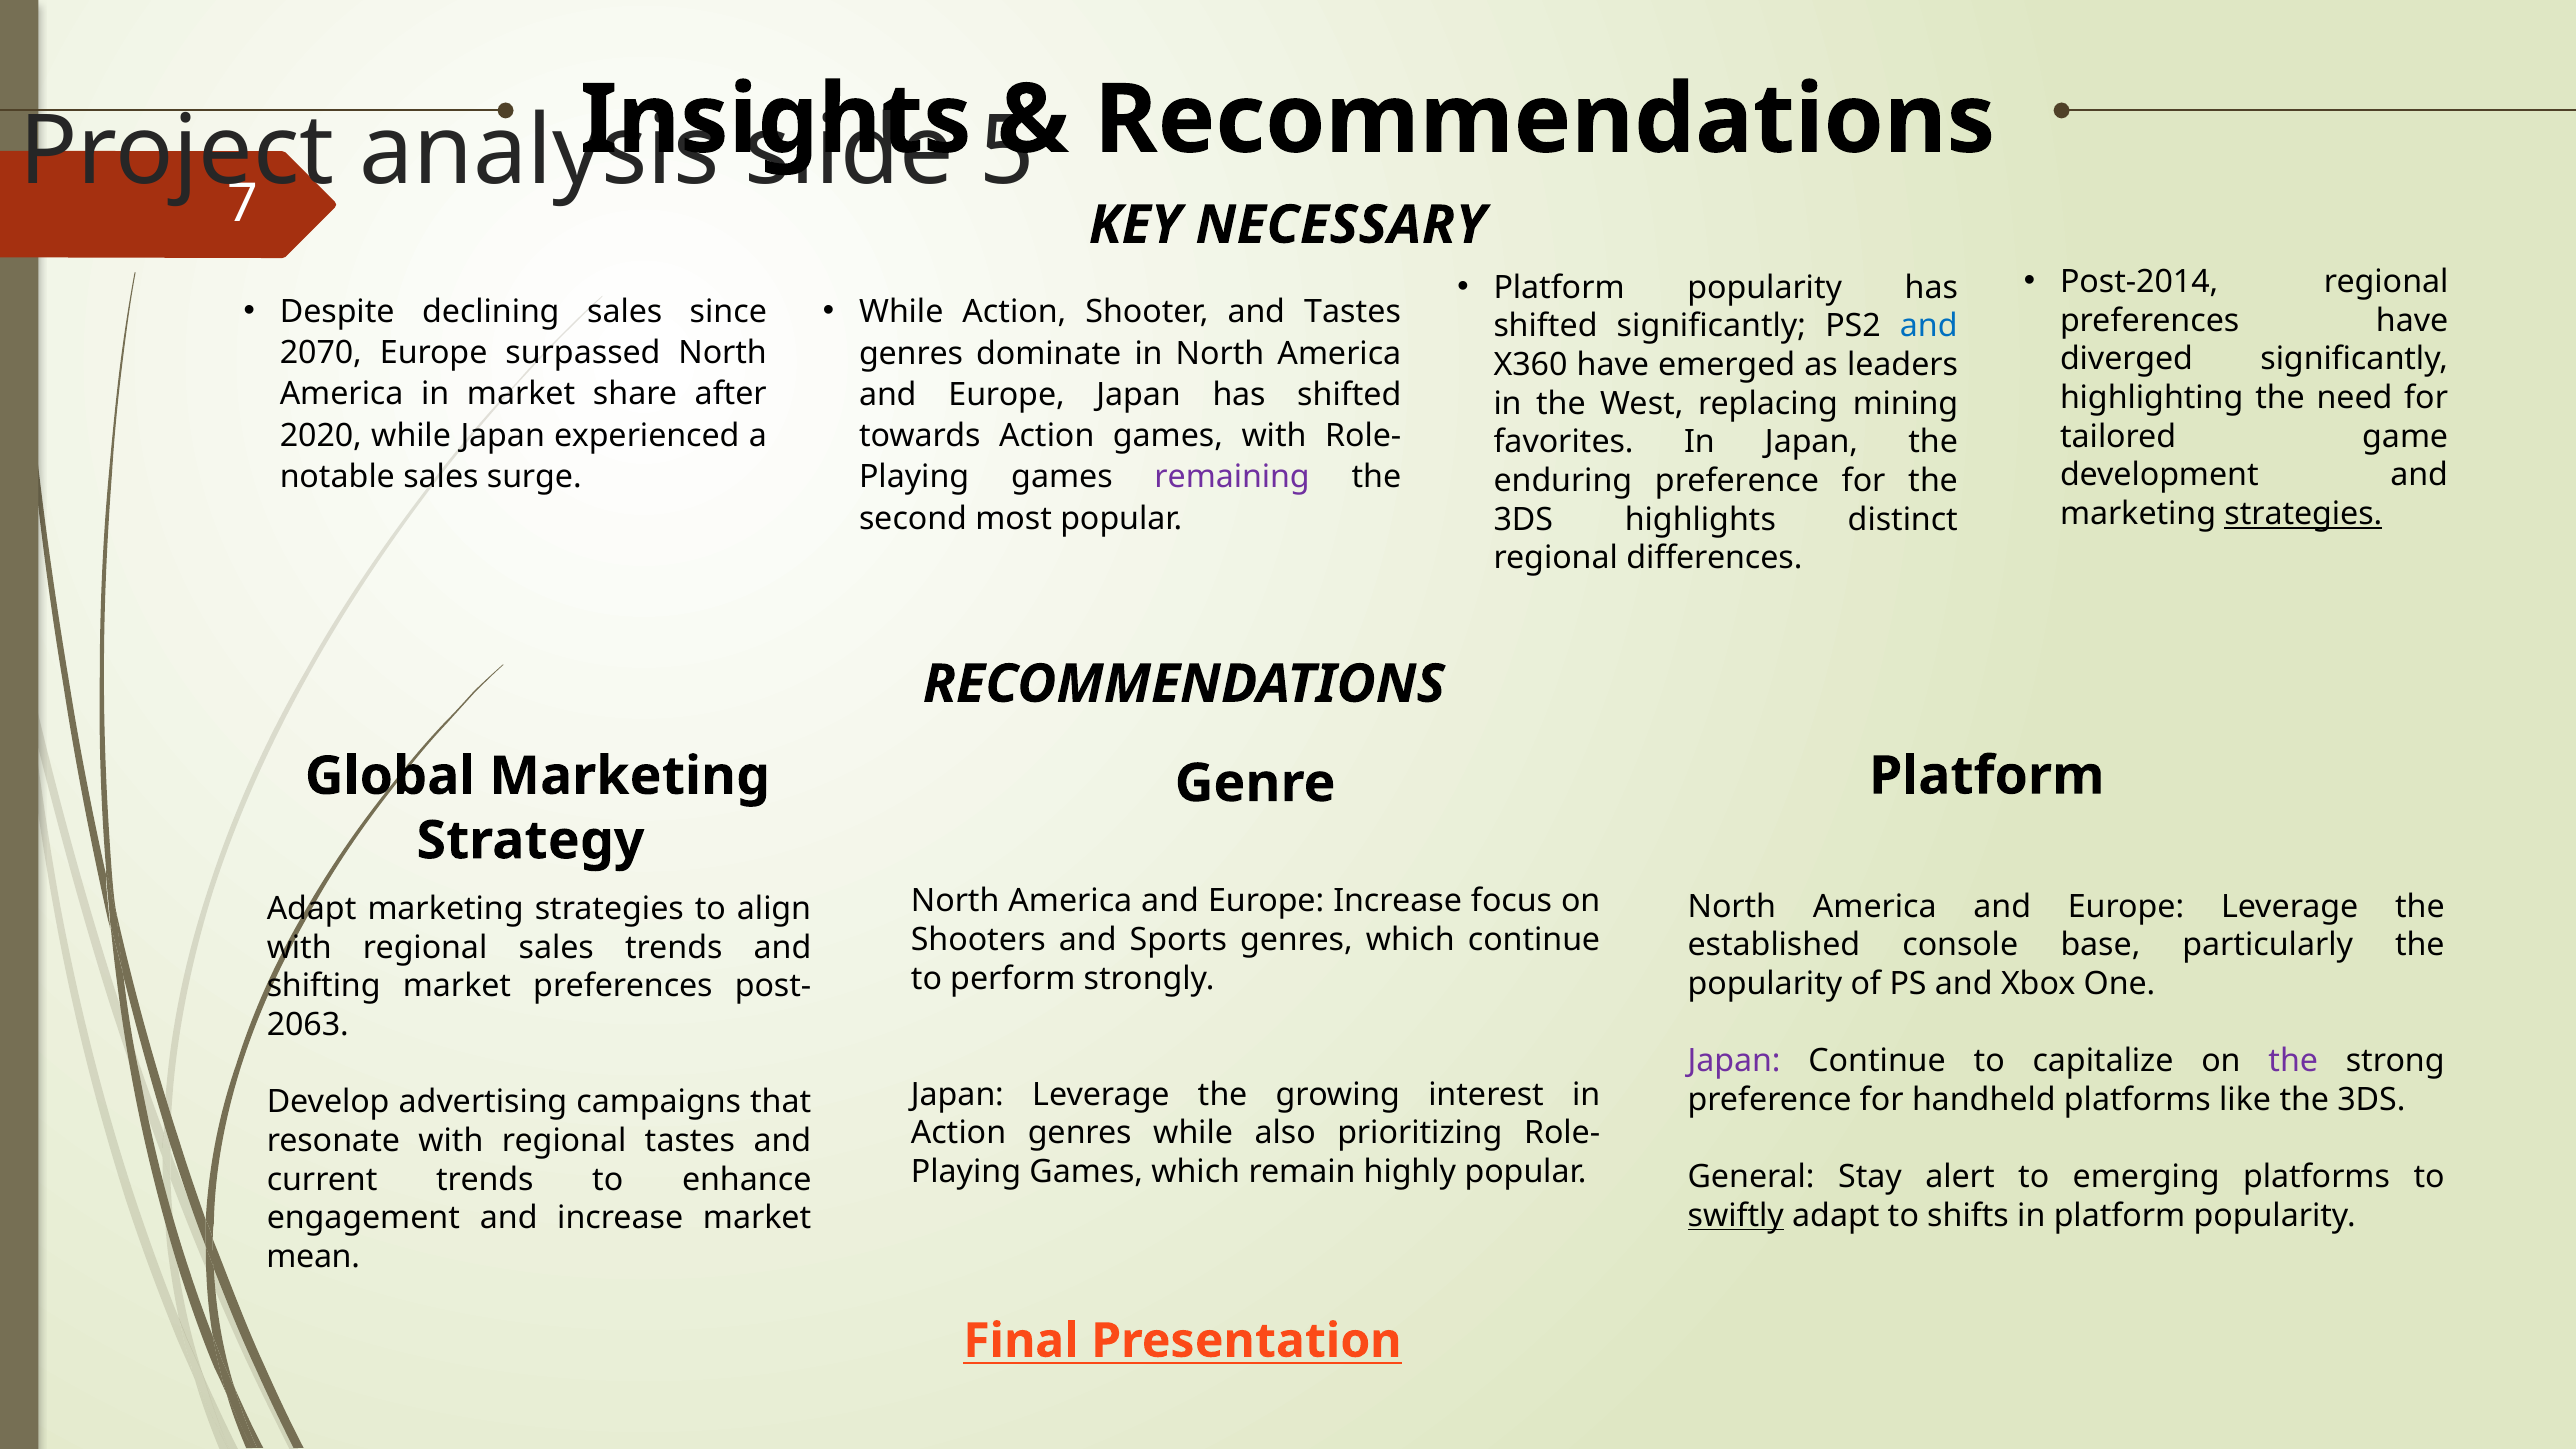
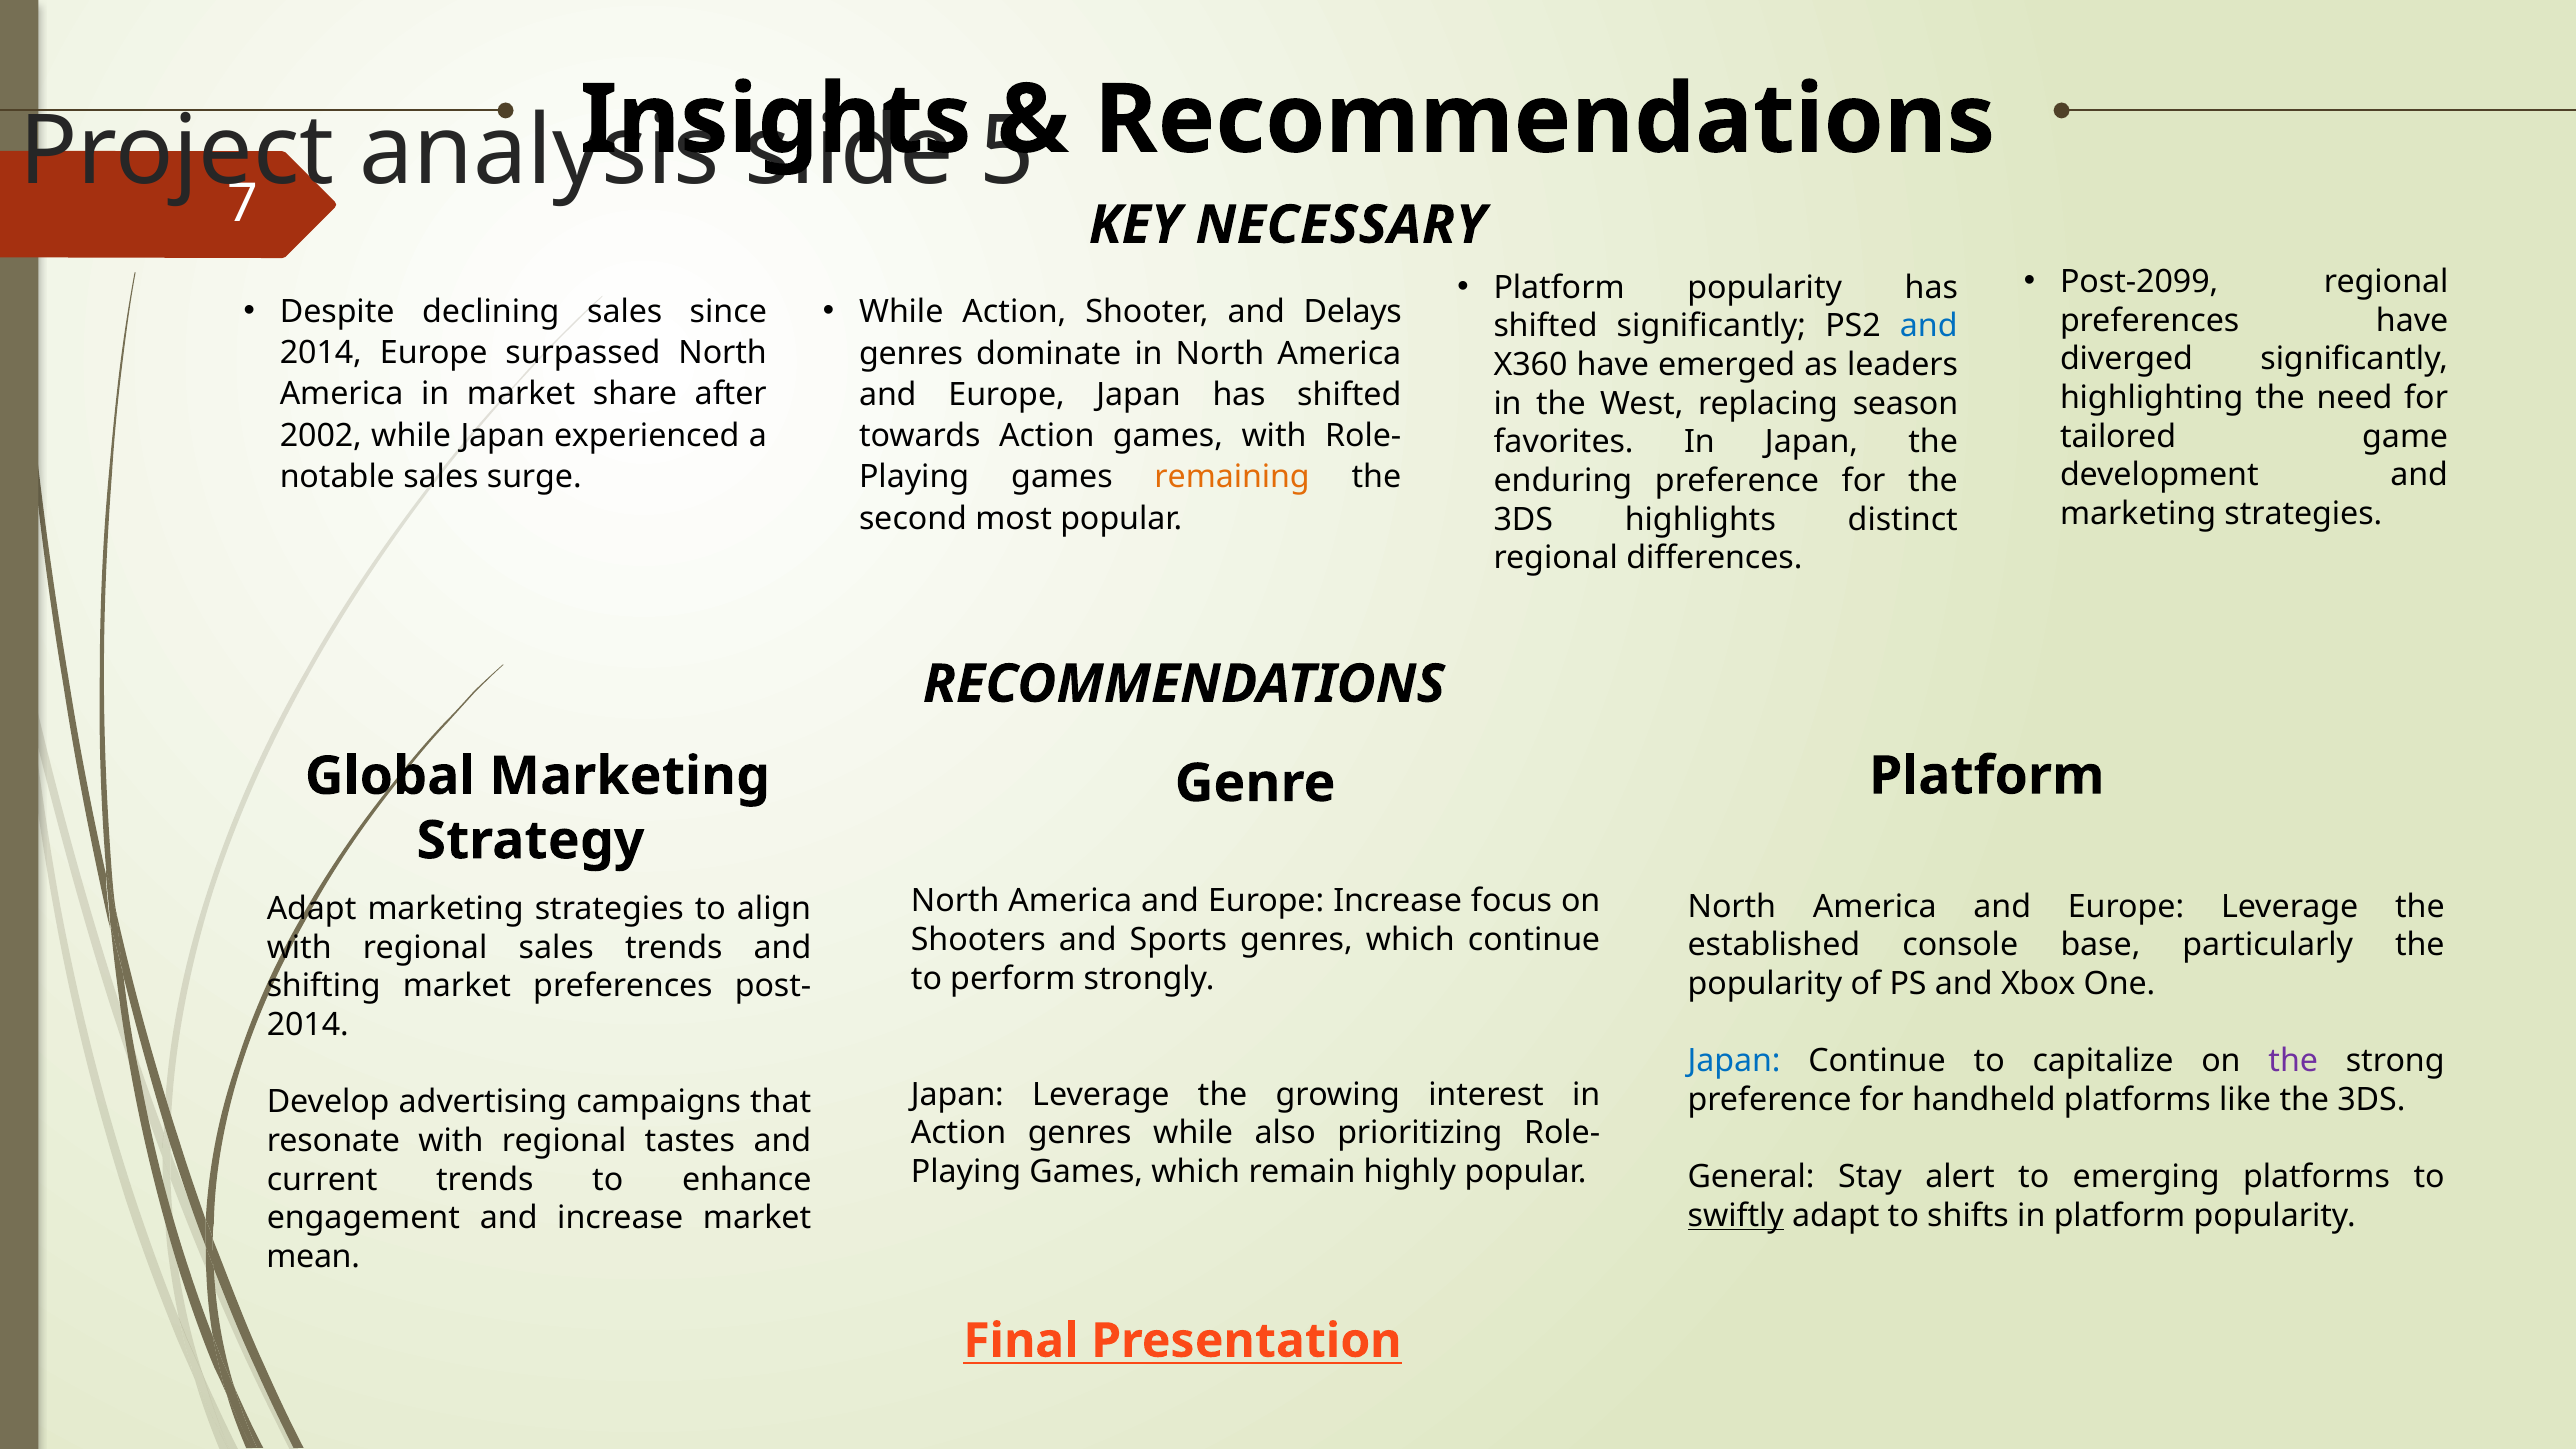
Post-2014: Post-2014 -> Post-2099
and Tastes: Tastes -> Delays
2070 at (321, 353): 2070 -> 2014
mining: mining -> season
2020: 2020 -> 2002
remaining colour: purple -> orange
strategies at (2303, 514) underline: present -> none
2063 at (308, 1025): 2063 -> 2014
Japan at (1734, 1061) colour: purple -> blue
